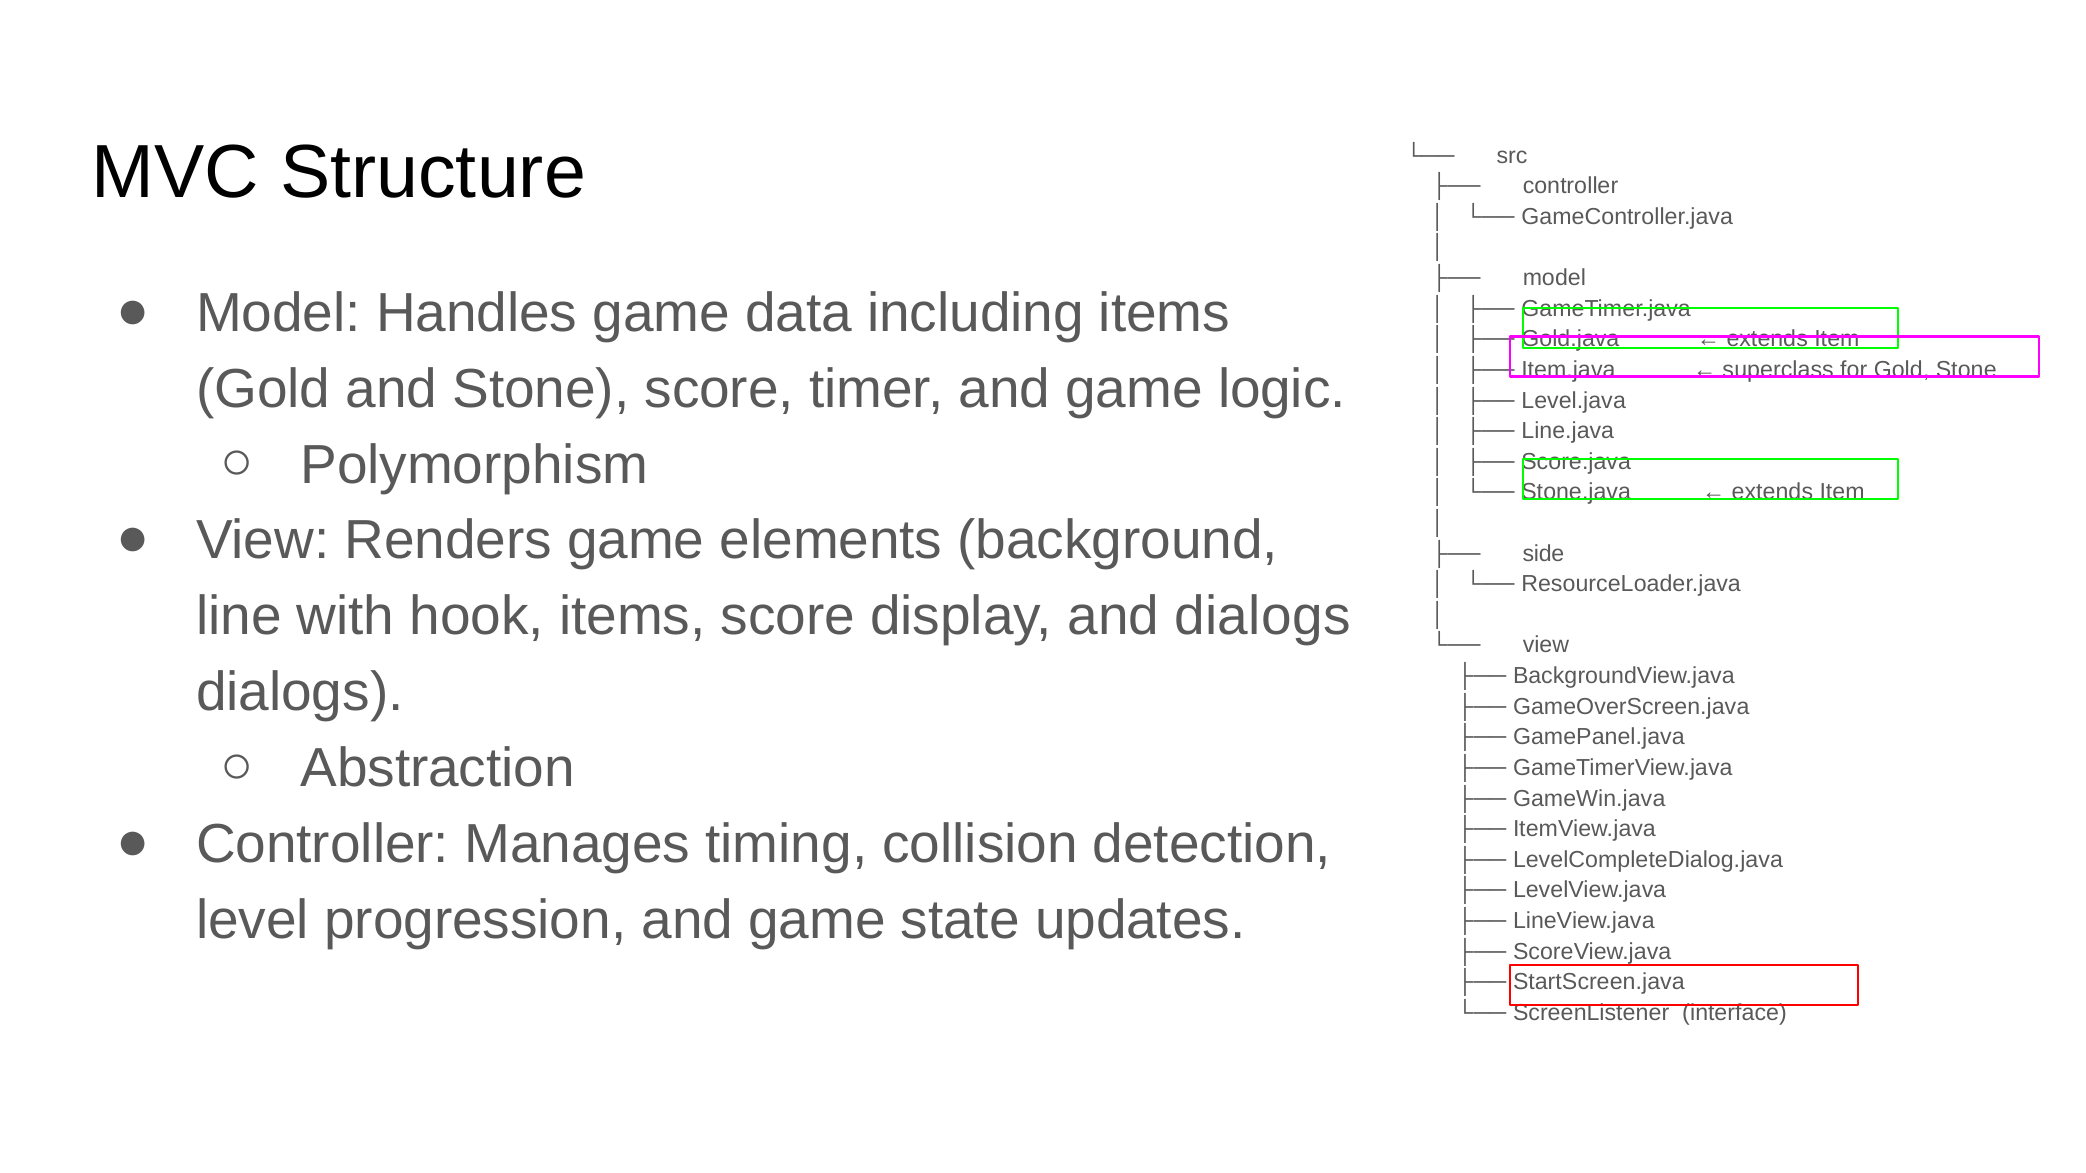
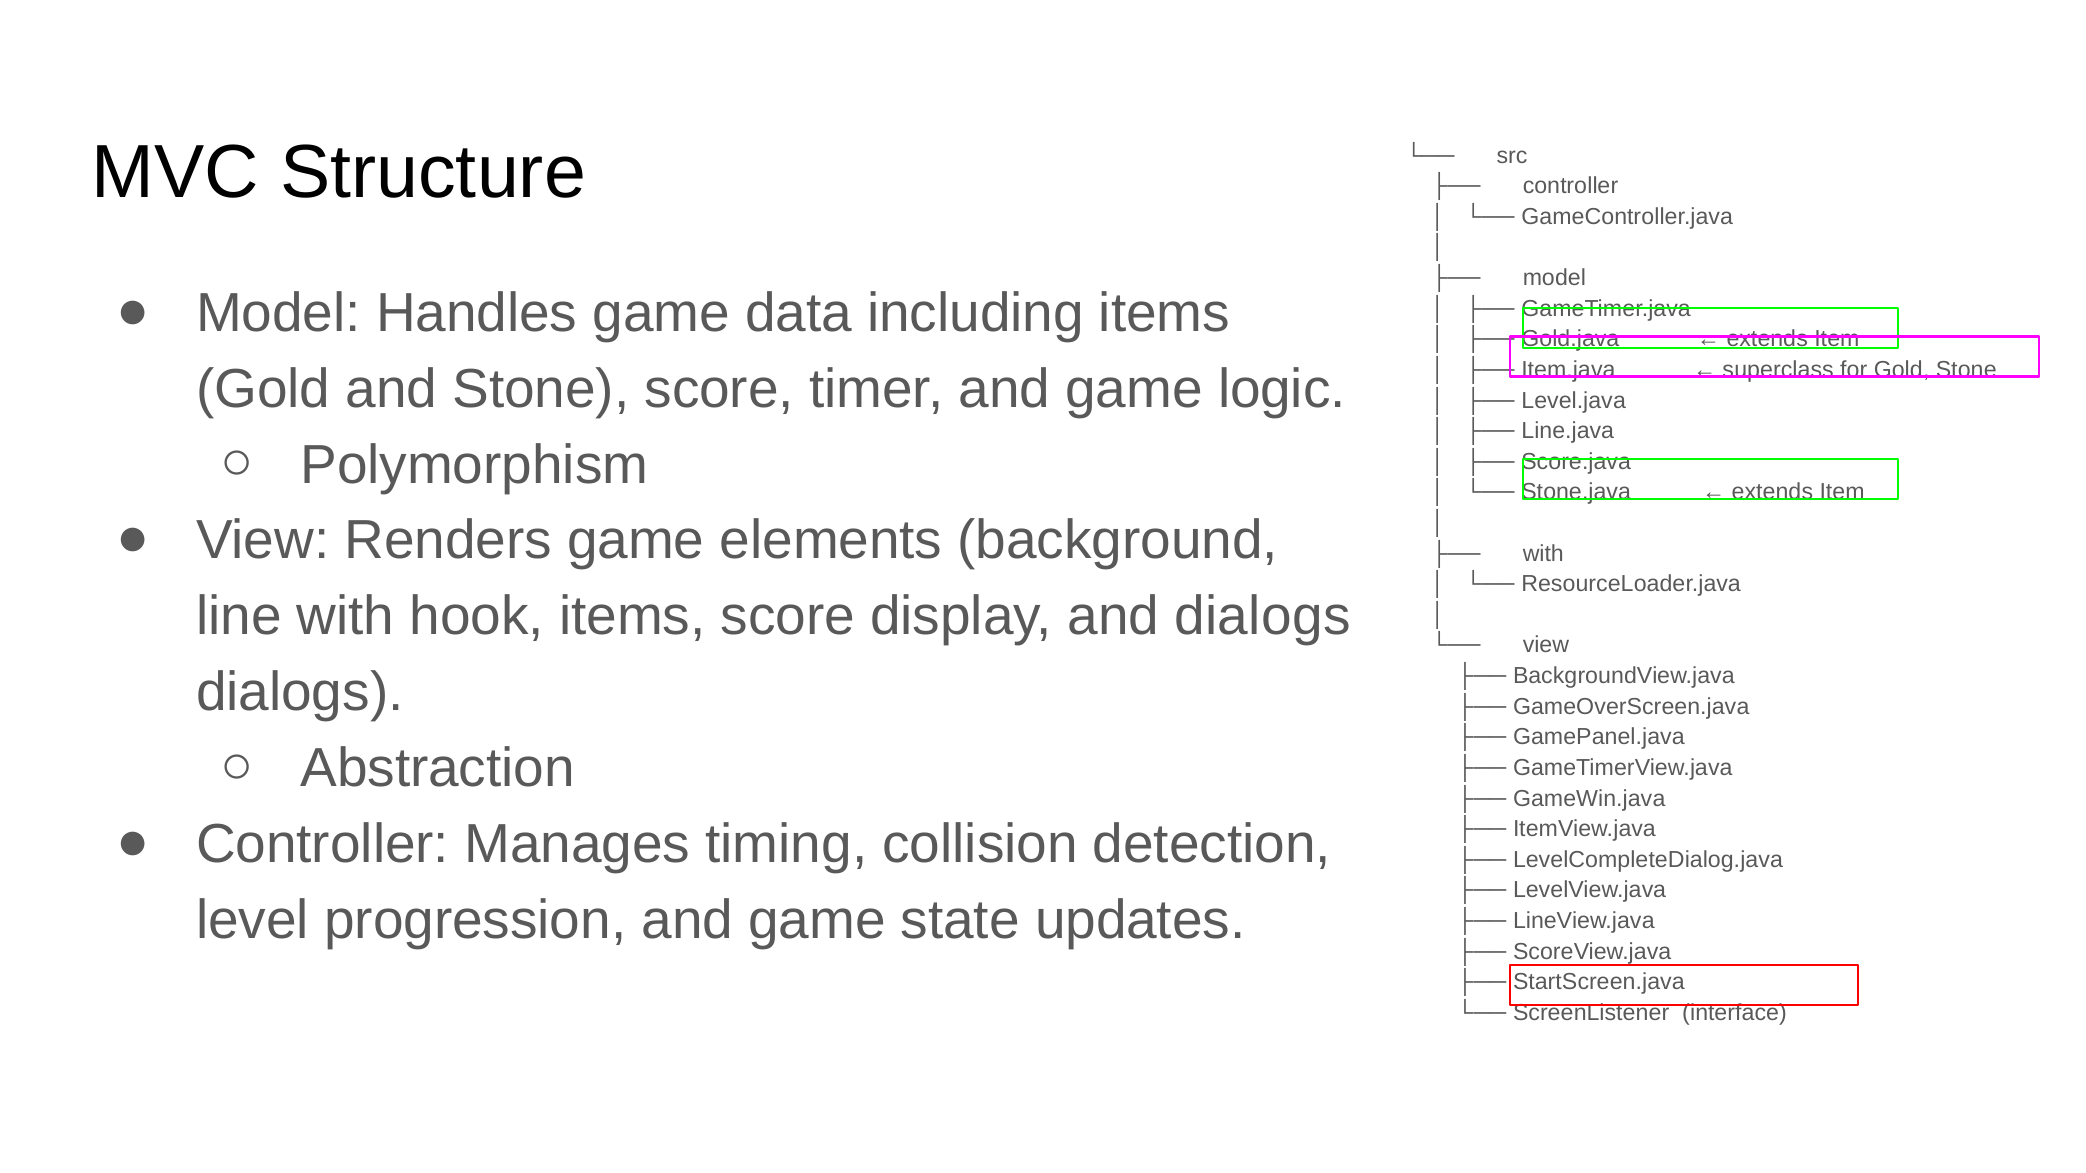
side at (1543, 554): side -> with
